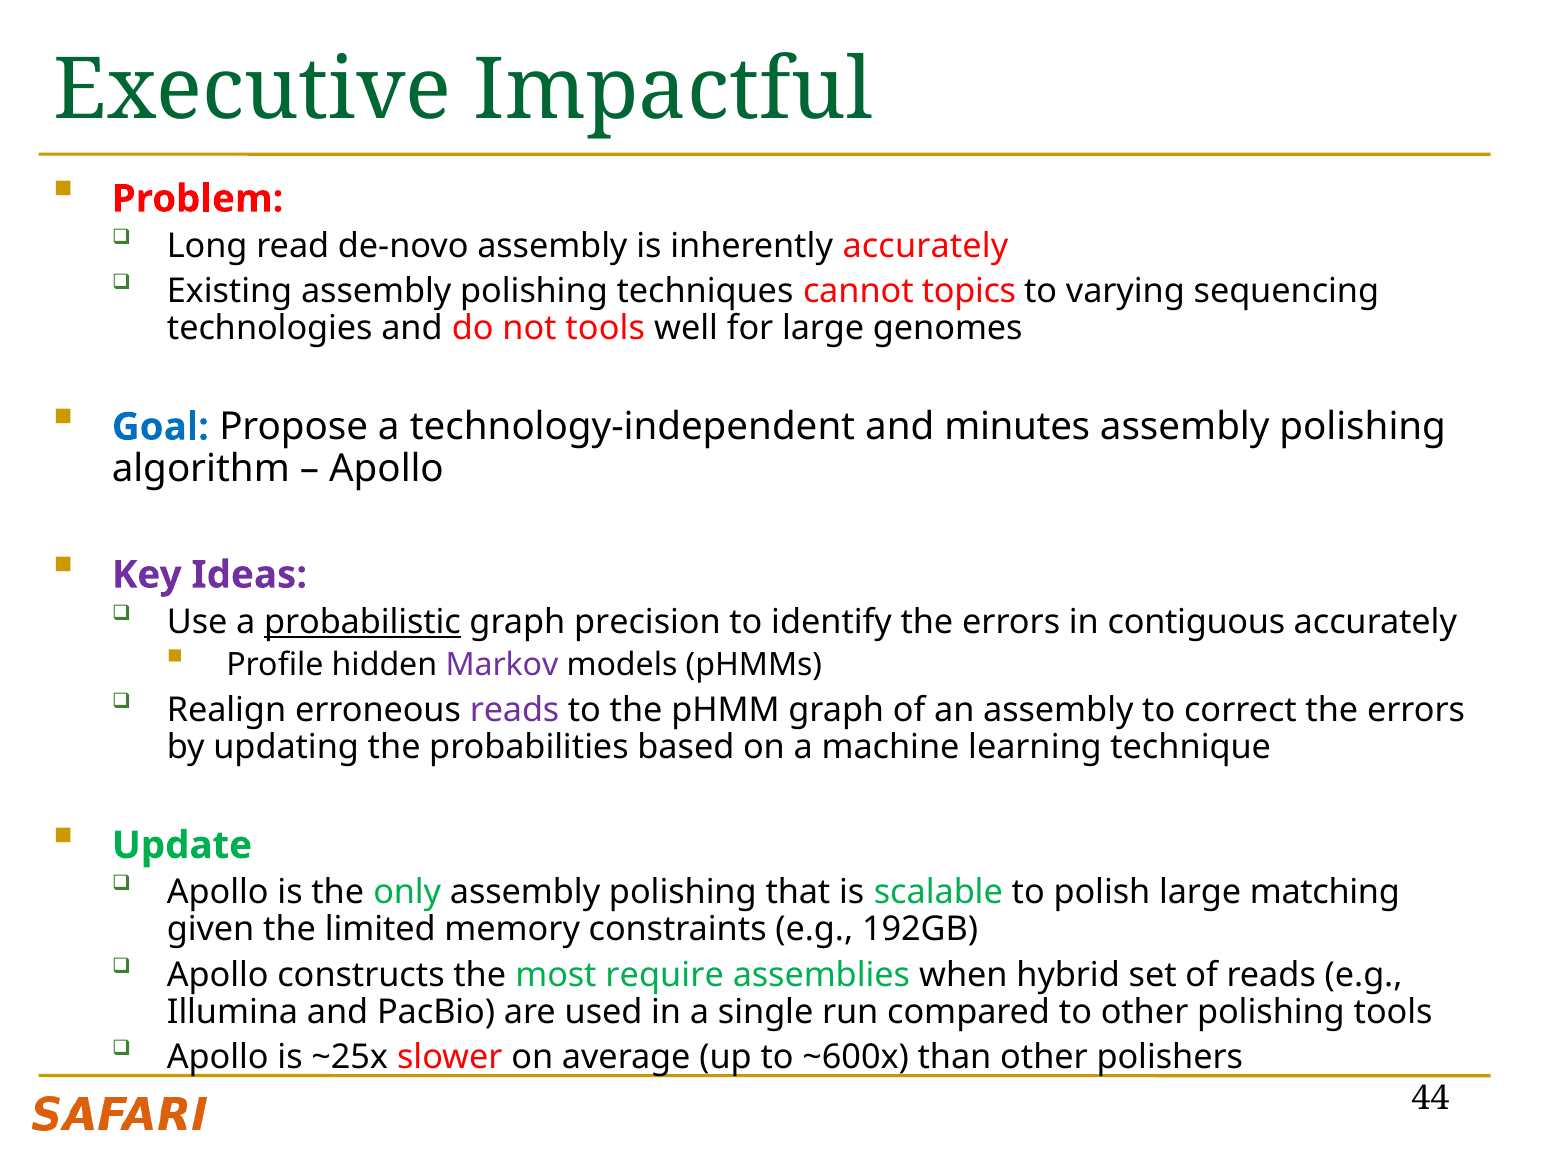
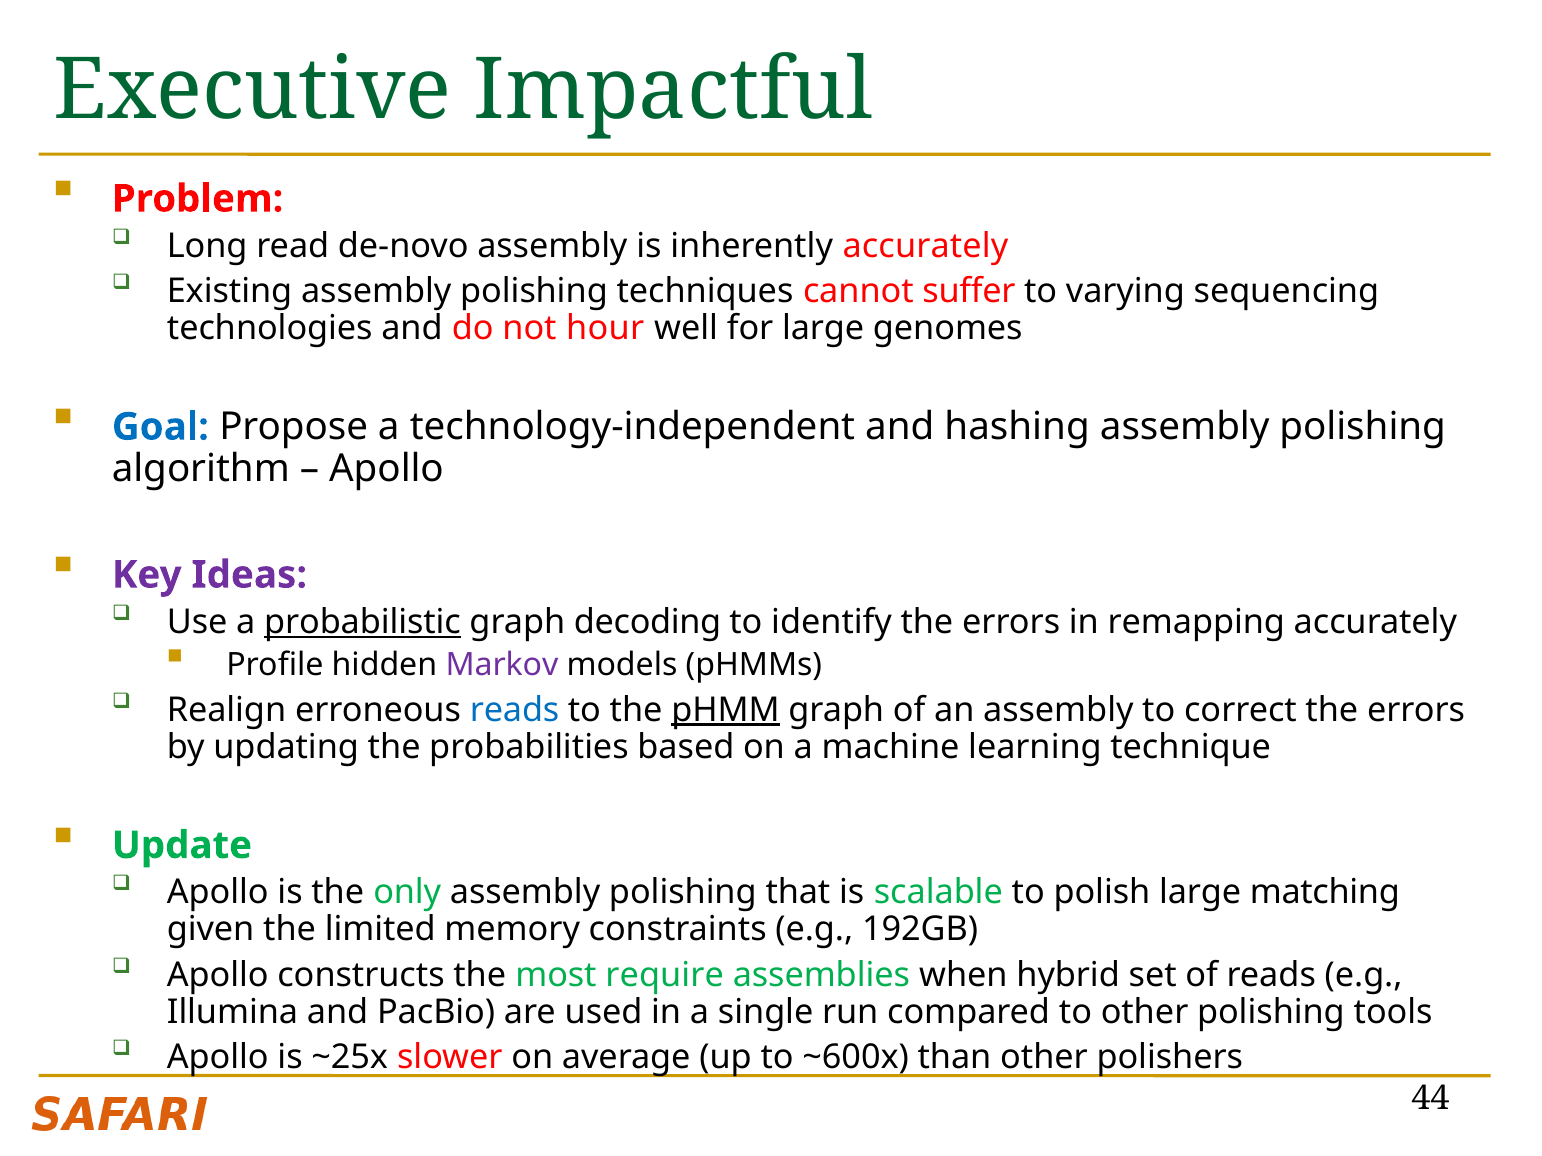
topics: topics -> suffer
not tools: tools -> hour
minutes: minutes -> hashing
precision: precision -> decoding
contiguous: contiguous -> remapping
reads at (515, 710) colour: purple -> blue
pHMM underline: none -> present
